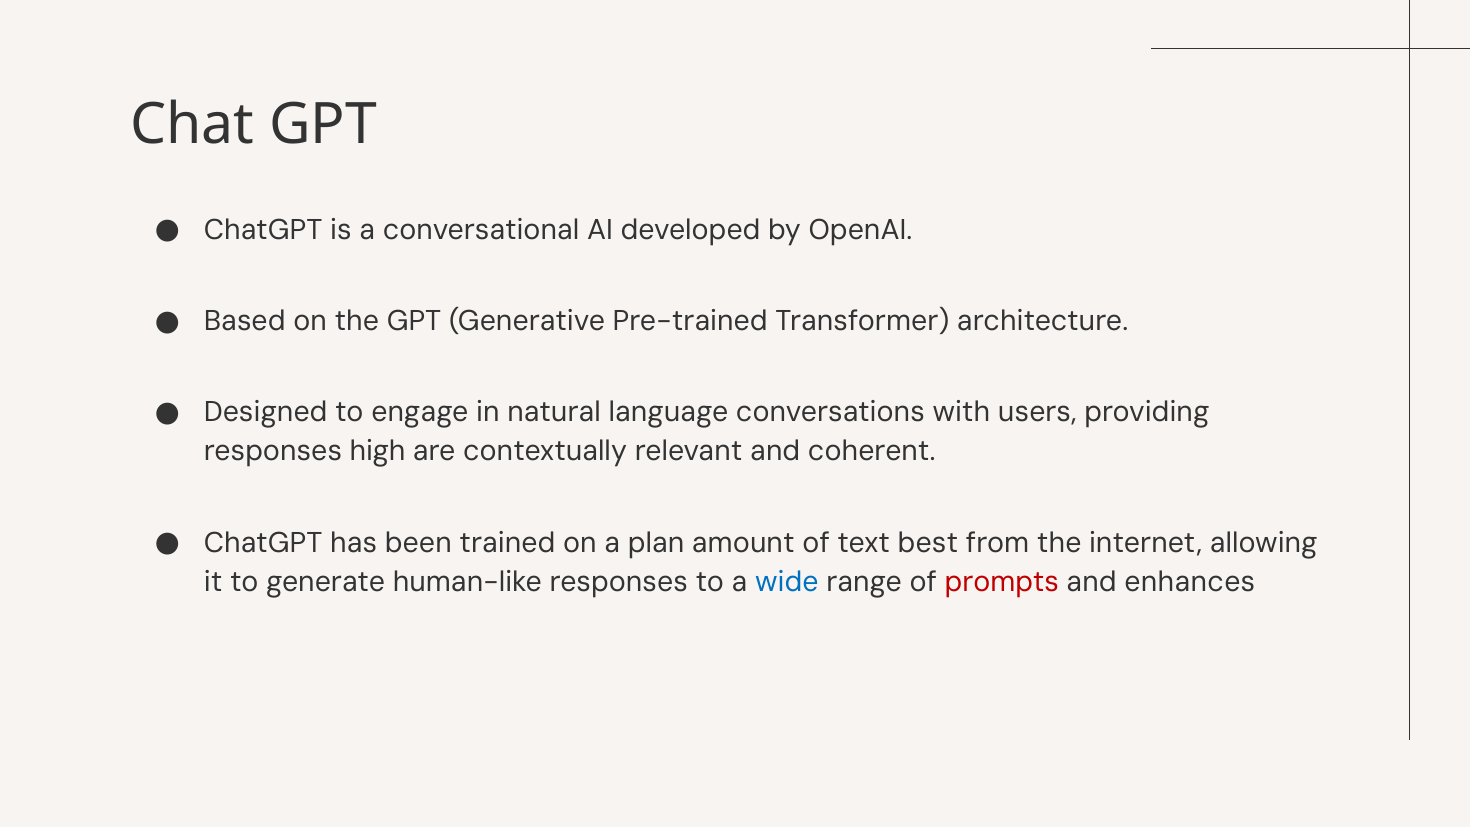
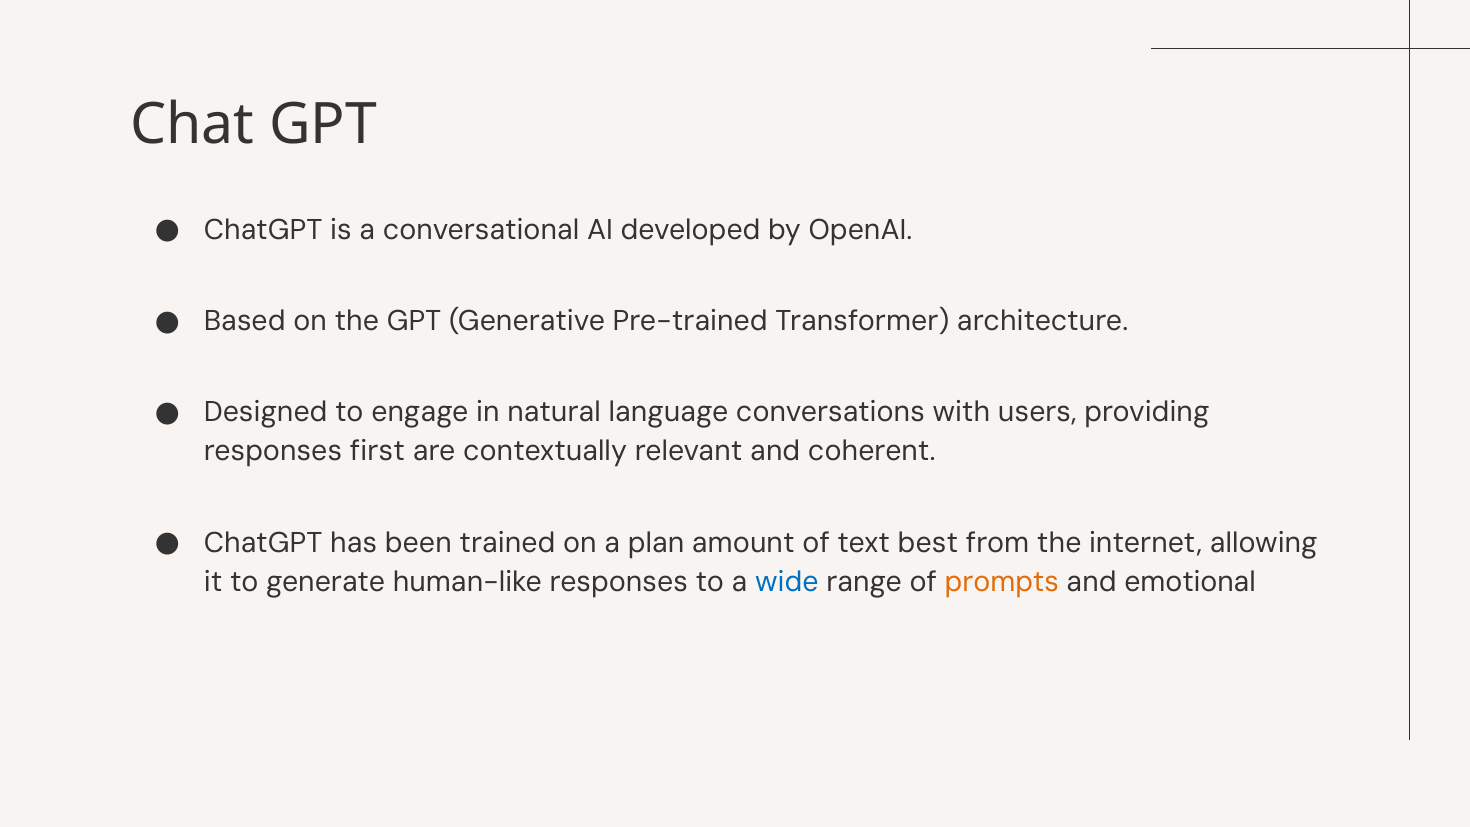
high: high -> first
prompts colour: red -> orange
enhances: enhances -> emotional
